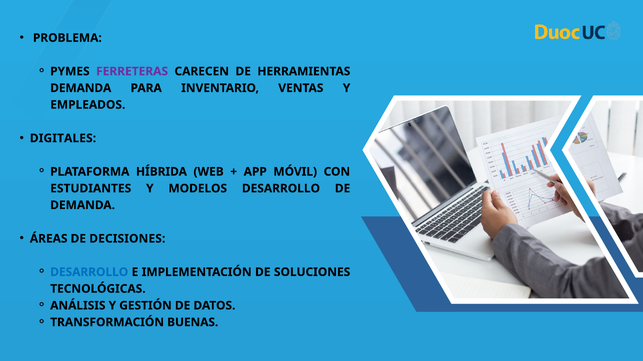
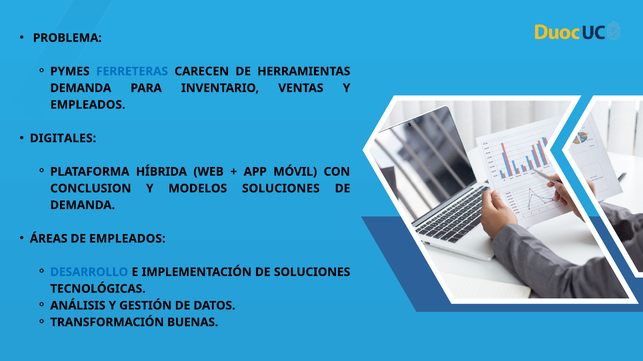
FERRETERAS colour: purple -> blue
ESTUDIANTES: ESTUDIANTES -> CONCLUSION
MODELOS DESARROLLO: DESARROLLO -> SOLUCIONES
DE DECISIONES: DECISIONES -> EMPLEADOS
